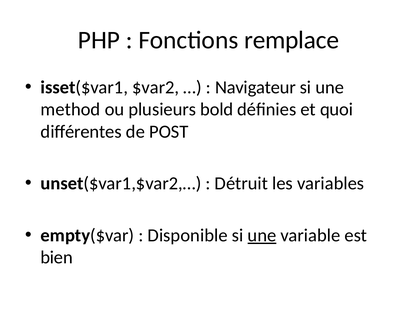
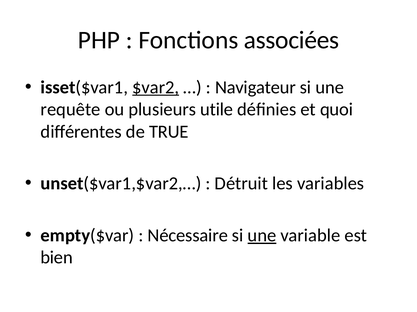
remplace: remplace -> associées
$var2 underline: none -> present
method: method -> requête
bold: bold -> utile
POST: POST -> TRUE
Disponible: Disponible -> Nécessaire
